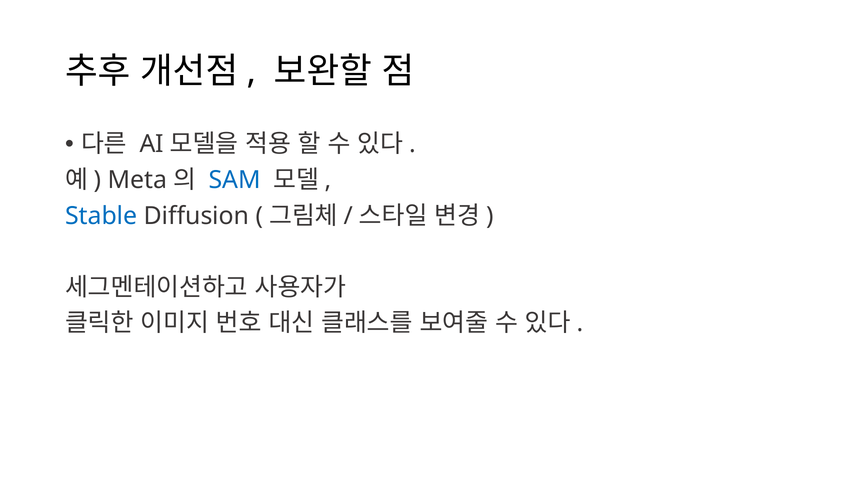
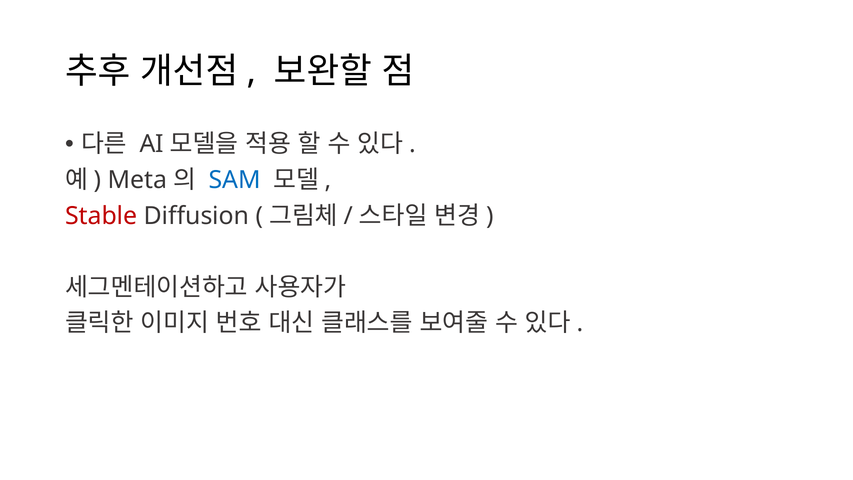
Stable colour: blue -> red
